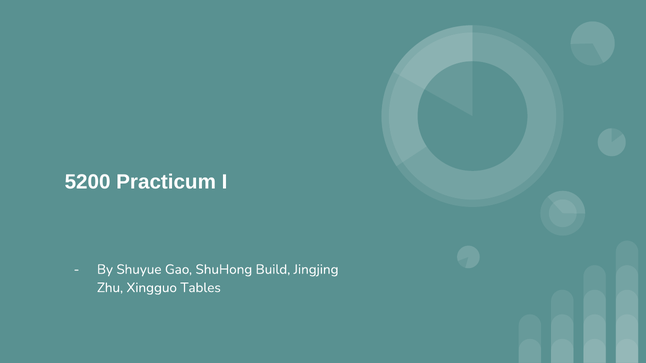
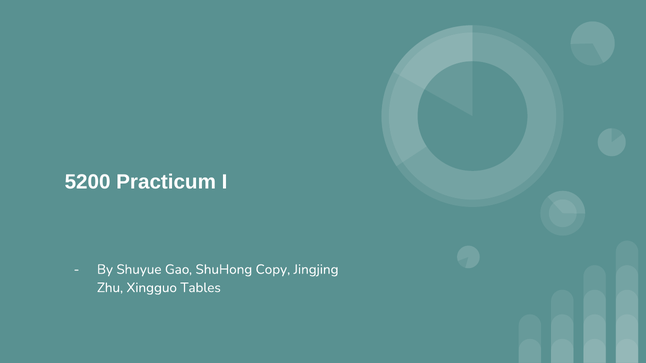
Build: Build -> Copy
